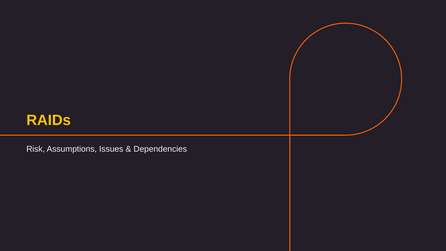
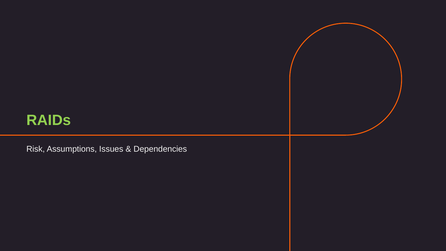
RAIDs colour: yellow -> light green
